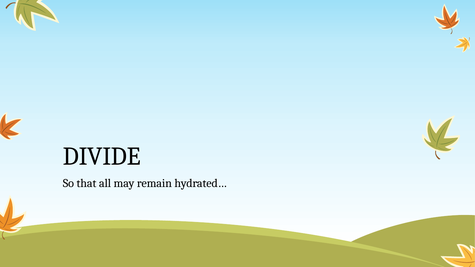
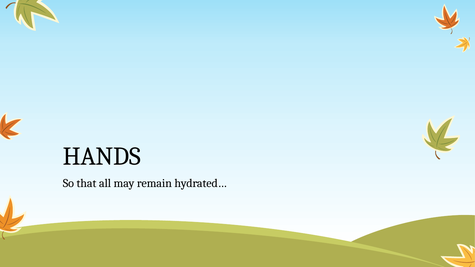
DIVIDE: DIVIDE -> HANDS
